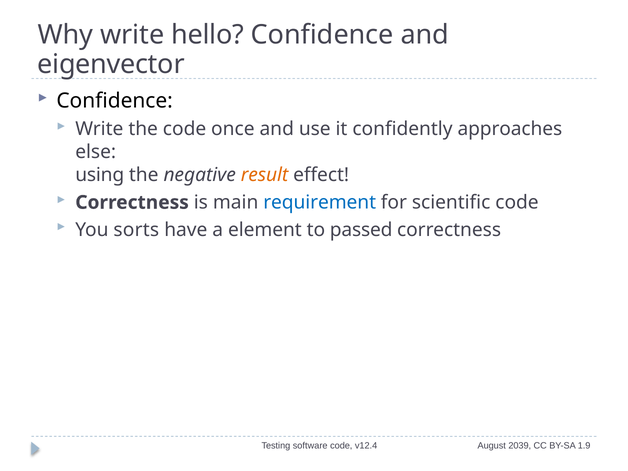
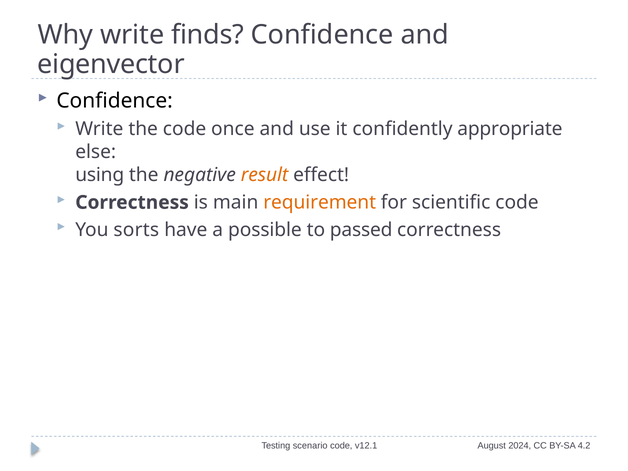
hello: hello -> finds
approaches: approaches -> appropriate
requirement colour: blue -> orange
element: element -> possible
software: software -> scenario
v12.4: v12.4 -> v12.1
2039: 2039 -> 2024
1.9: 1.9 -> 4.2
